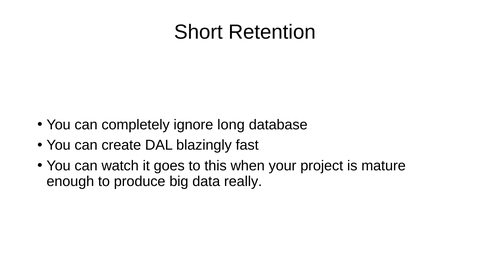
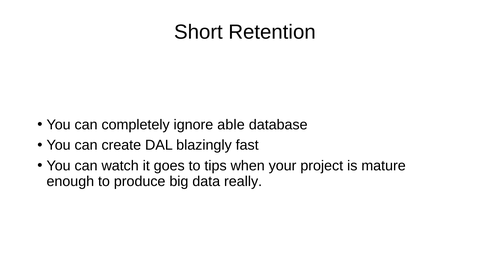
long: long -> able
this: this -> tips
